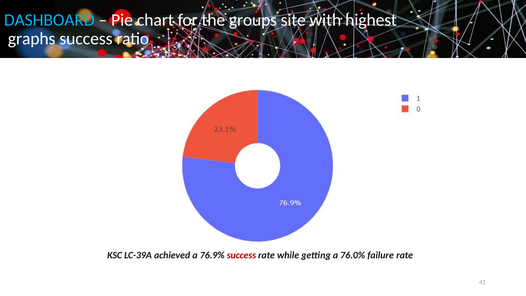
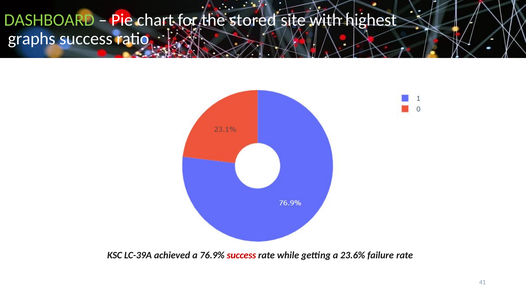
DASHBOARD colour: light blue -> light green
groups: groups -> stored
76.0%: 76.0% -> 23.6%
